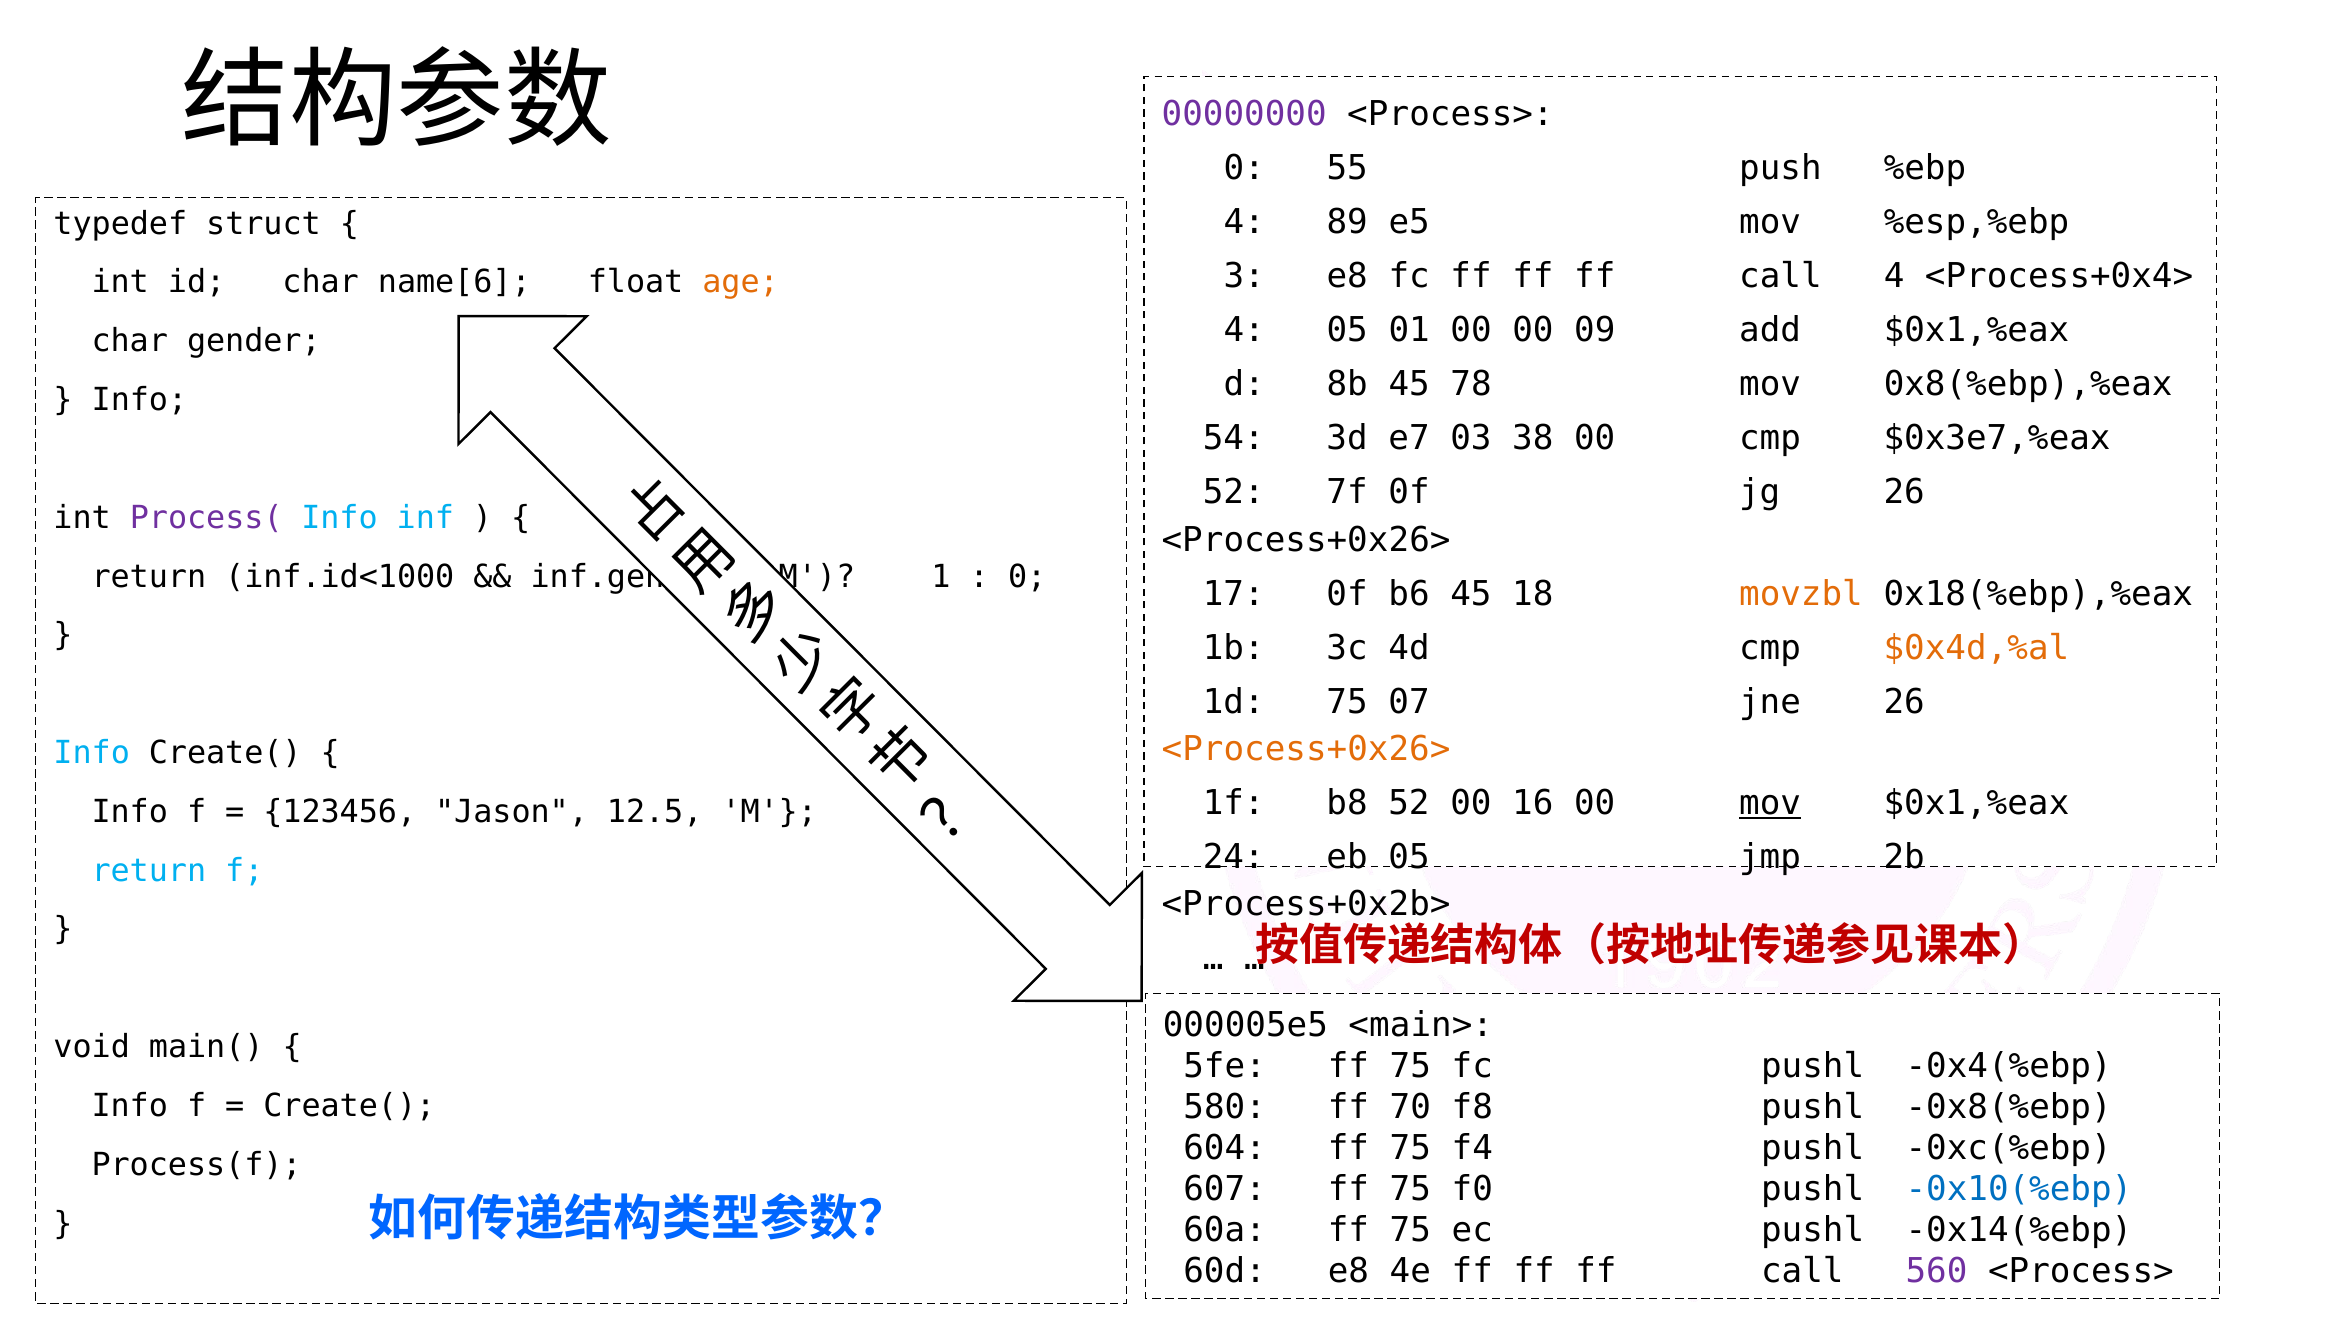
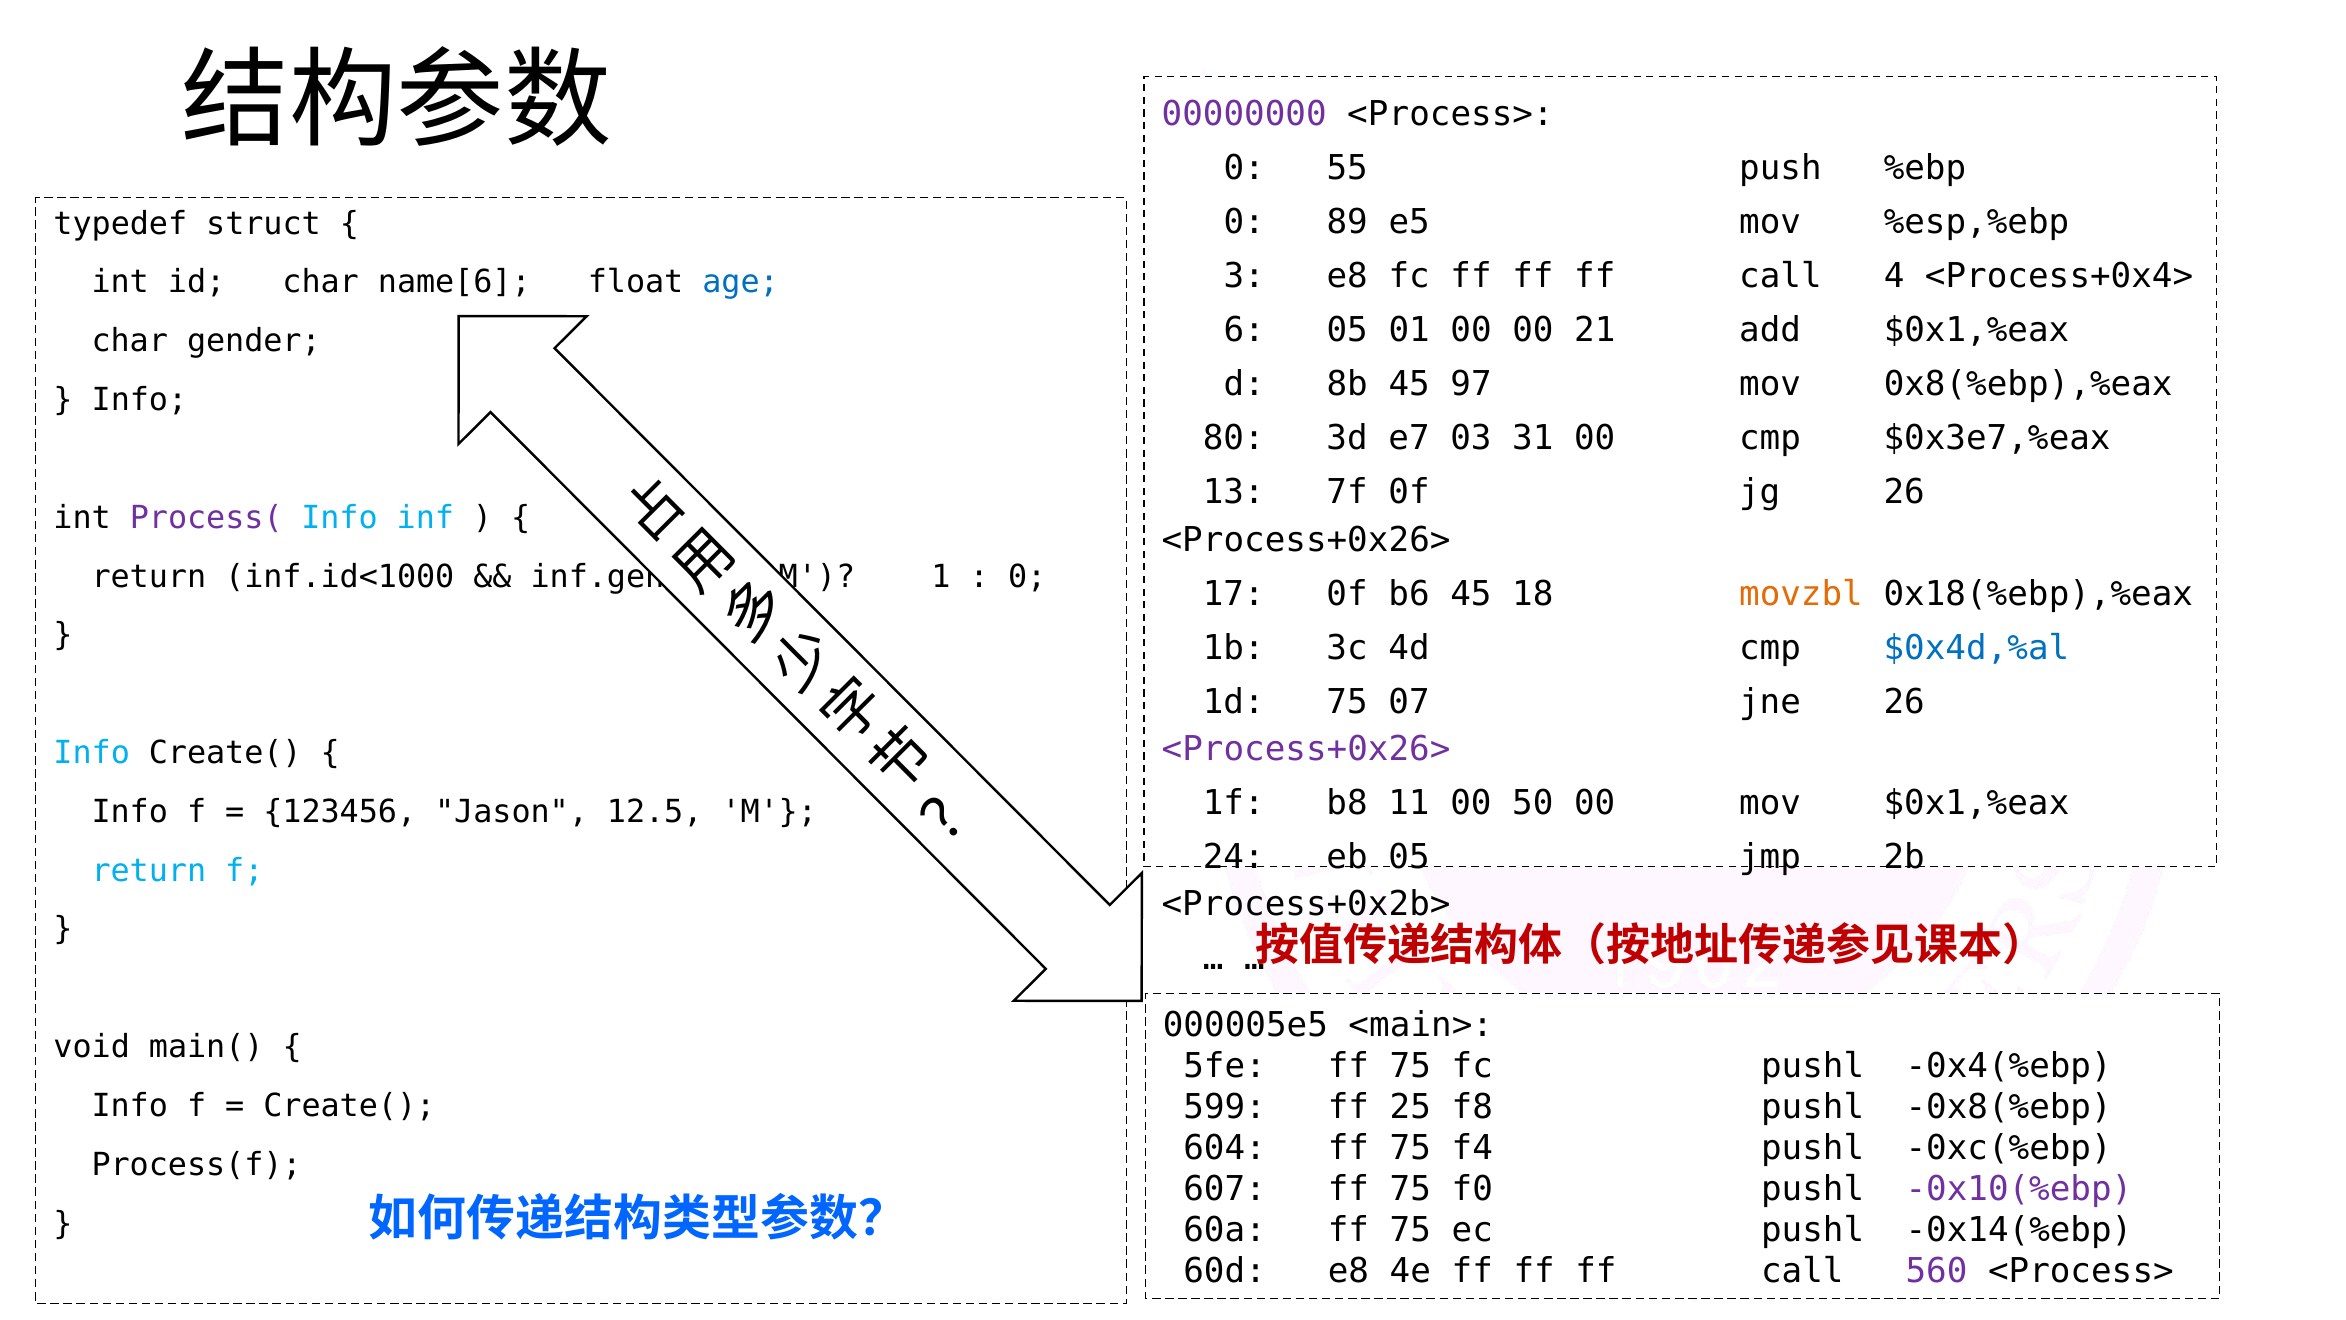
4 at (1244, 222): 4 -> 0
age colour: orange -> blue
4 at (1244, 330): 4 -> 6
09: 09 -> 21
78: 78 -> 97
54: 54 -> 80
38: 38 -> 31
52 at (1234, 493): 52 -> 13
$0x4d,%al colour: orange -> blue
<Process+0x26> at (1306, 749) colour: orange -> purple
b8 52: 52 -> 11
16: 16 -> 50
mov at (1770, 803) underline: present -> none
580: 580 -> 599
70: 70 -> 25
-0x10(%ebp colour: blue -> purple
